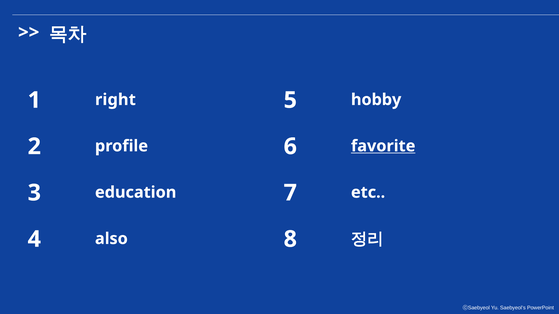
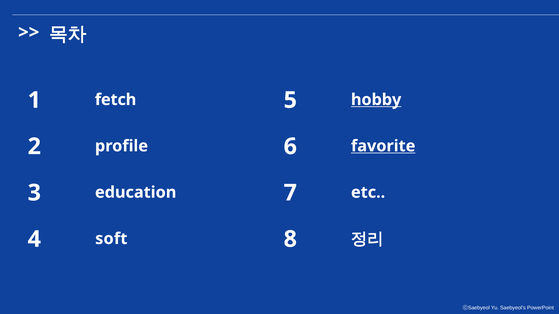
right: right -> fetch
hobby underline: none -> present
also: also -> soft
